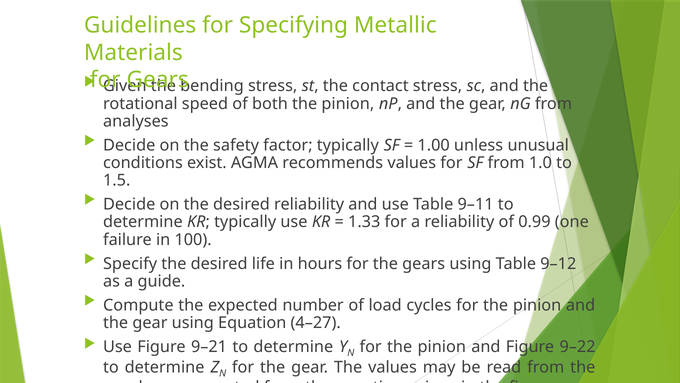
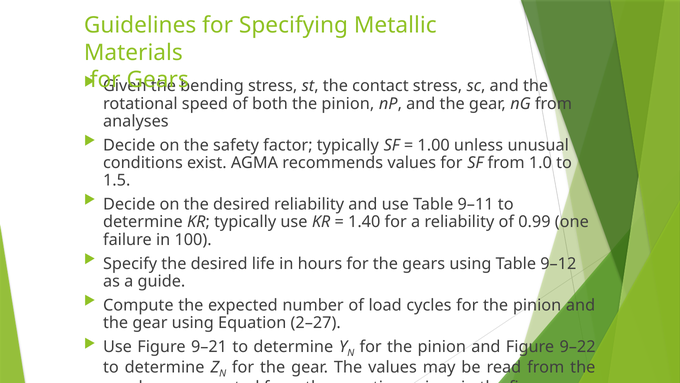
1.33: 1.33 -> 1.40
4–27: 4–27 -> 2–27
